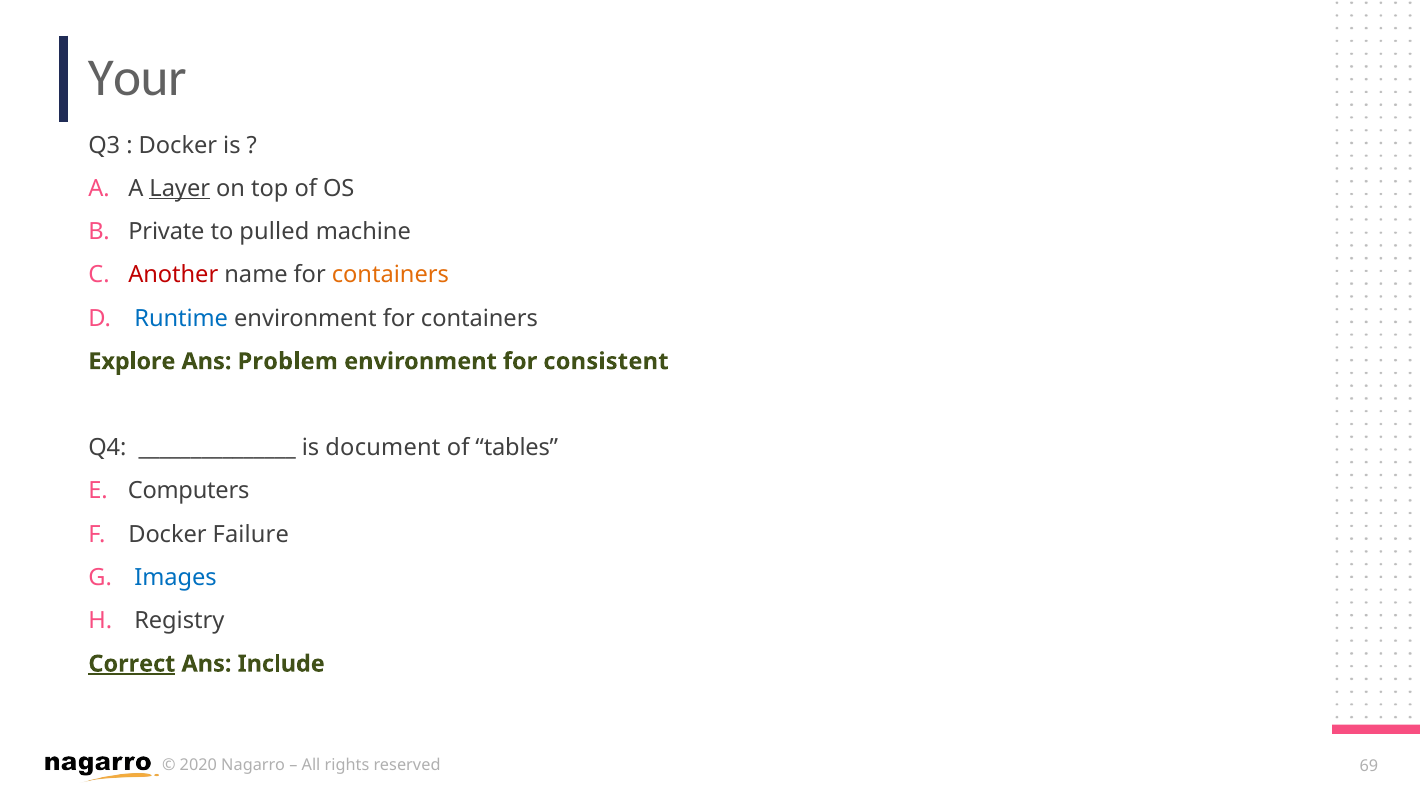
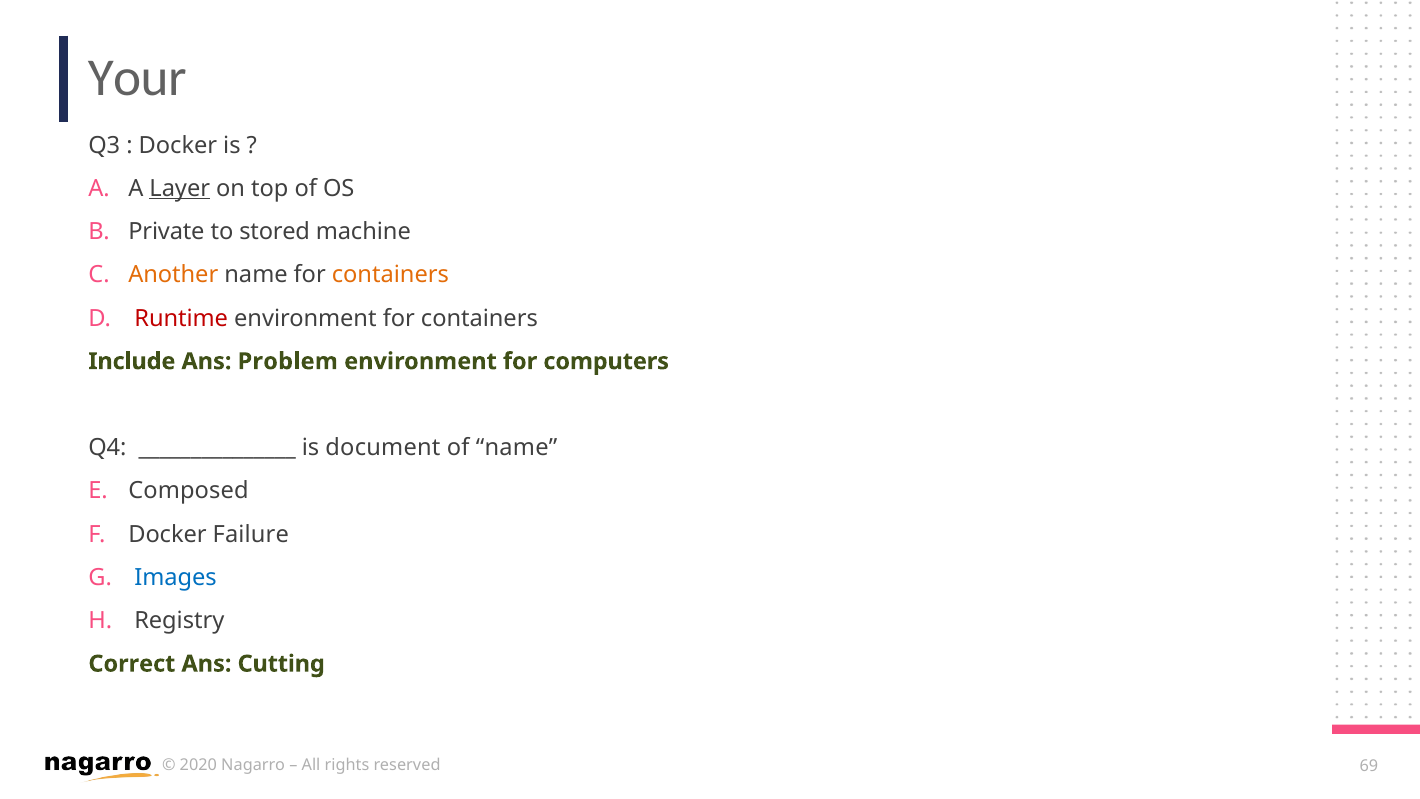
pulled: pulled -> stored
Another colour: red -> orange
Runtime colour: blue -> red
Explore: Explore -> Include
consistent: consistent -> computers
of tables: tables -> name
Computers: Computers -> Composed
Correct underline: present -> none
Include: Include -> Cutting
